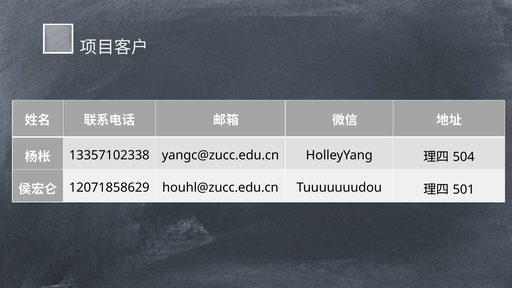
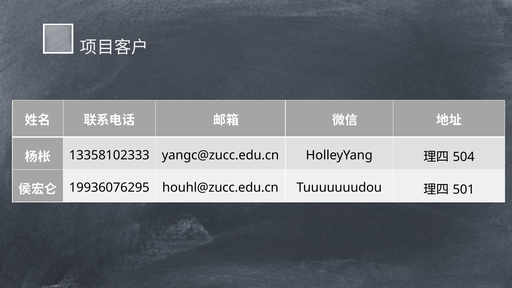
13357102338: 13357102338 -> 13358102333
12071858629: 12071858629 -> 19936076295
